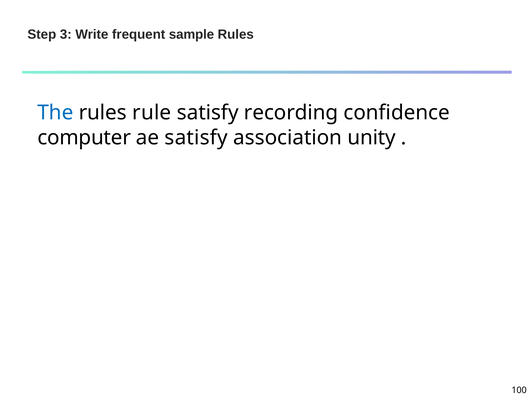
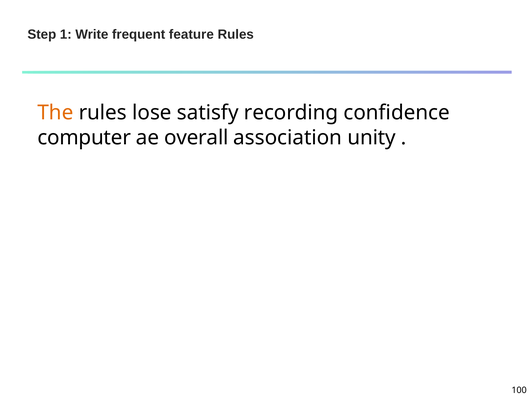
3: 3 -> 1
sample: sample -> feature
The colour: blue -> orange
rule: rule -> lose
ae satisfy: satisfy -> overall
